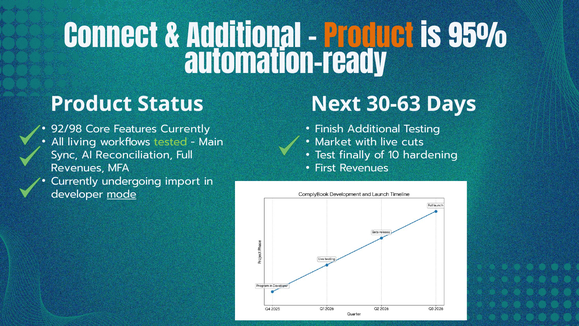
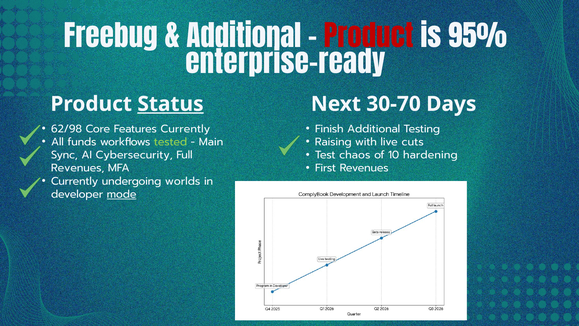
Connect: Connect -> Freebug
Product at (369, 38) colour: orange -> red
automation-ready: automation-ready -> enterprise-ready
Status underline: none -> present
30-63: 30-63 -> 30-70
92/98: 92/98 -> 62/98
living: living -> funds
Market: Market -> Raising
finally: finally -> chaos
Reconciliation: Reconciliation -> Cybersecurity
import: import -> worlds
